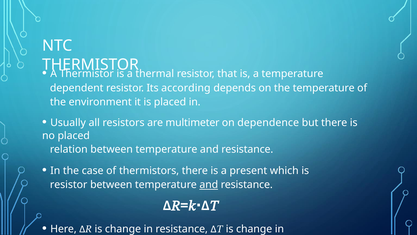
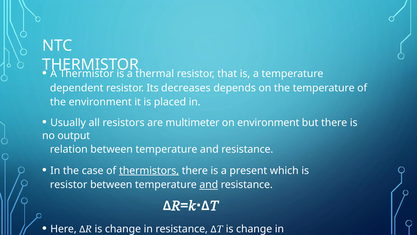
according: according -> decreases
on dependence: dependence -> environment
no placed: placed -> output
thermistors underline: none -> present
